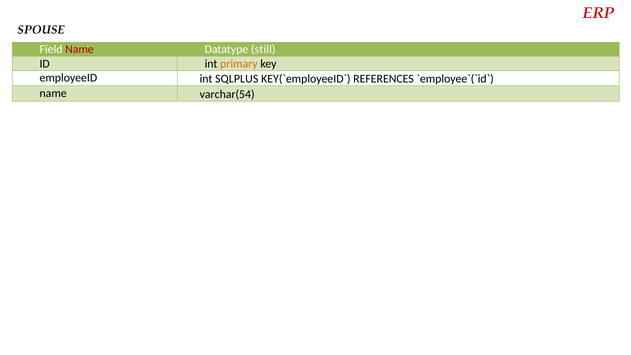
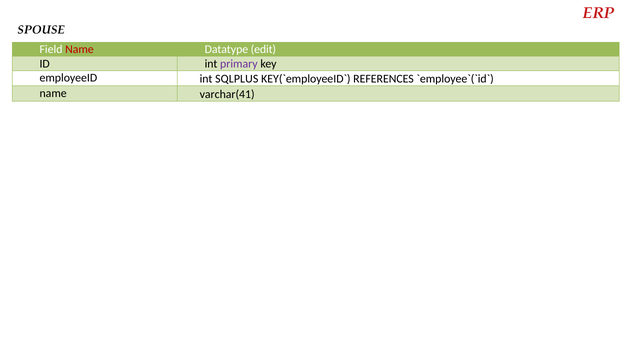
still: still -> edit
primary colour: orange -> purple
varchar(54: varchar(54 -> varchar(41
